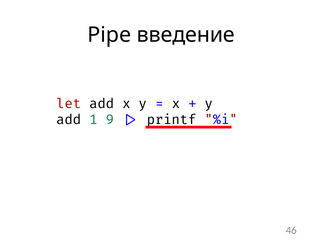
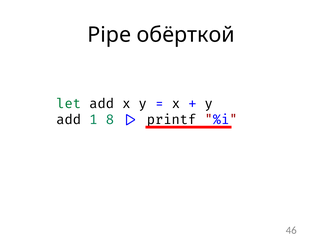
введение: введение -> обёрткой
let colour: red -> green
9: 9 -> 8
